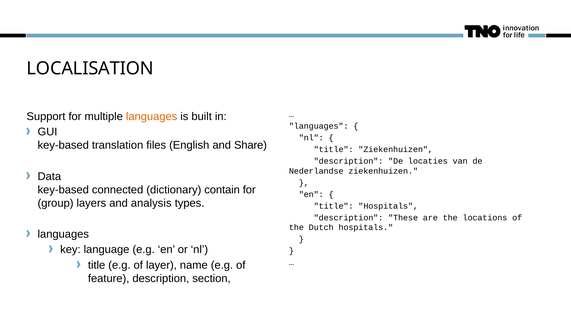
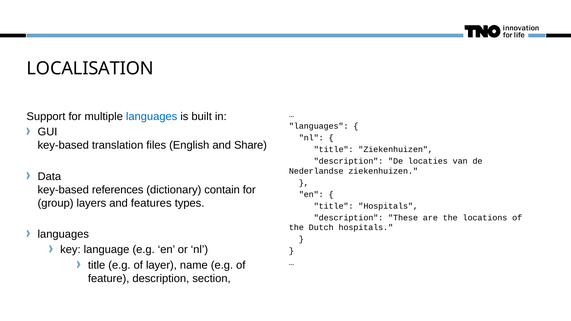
languages at (152, 116) colour: orange -> blue
connected: connected -> references
analysis: analysis -> features
